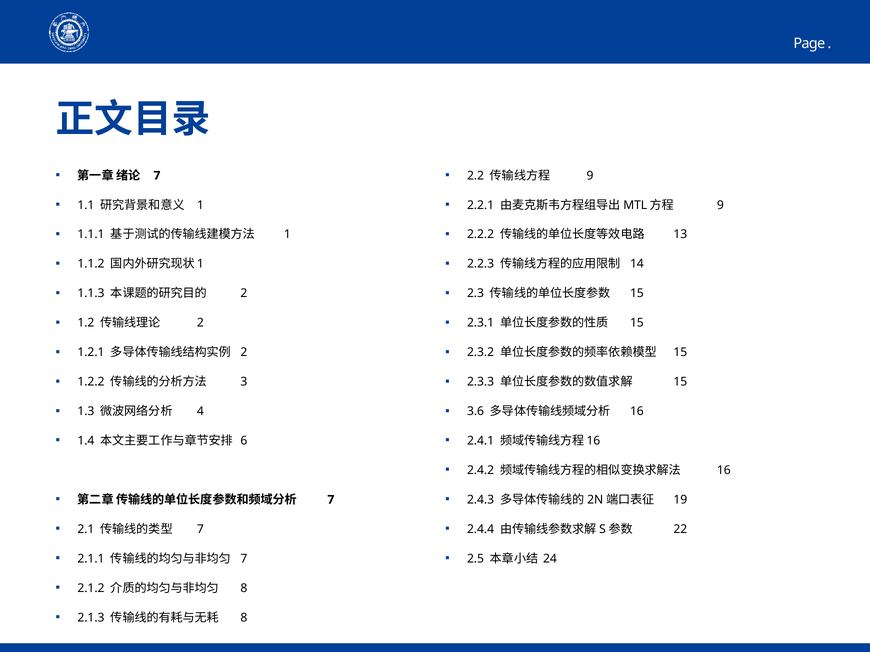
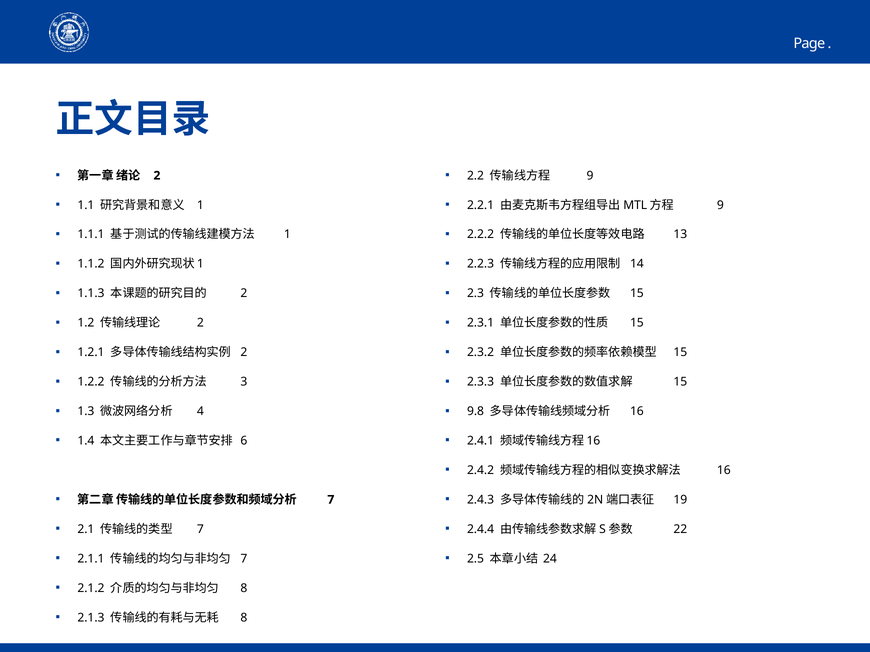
7 at (157, 176): 7 -> 2
3.6: 3.6 -> 9.8
